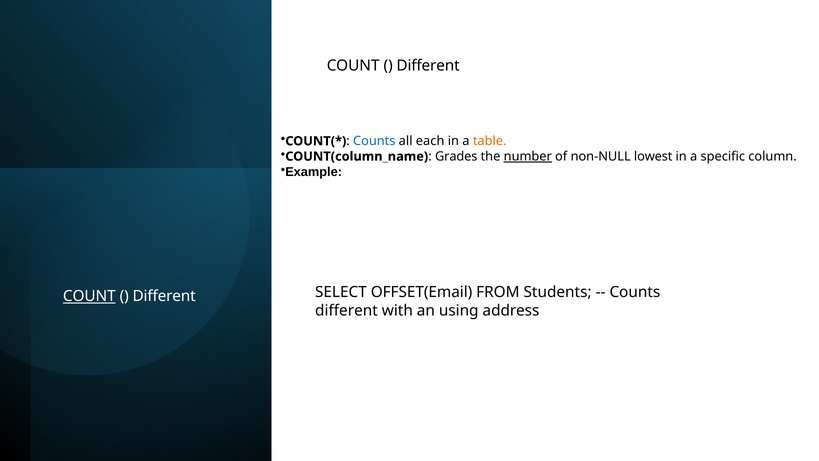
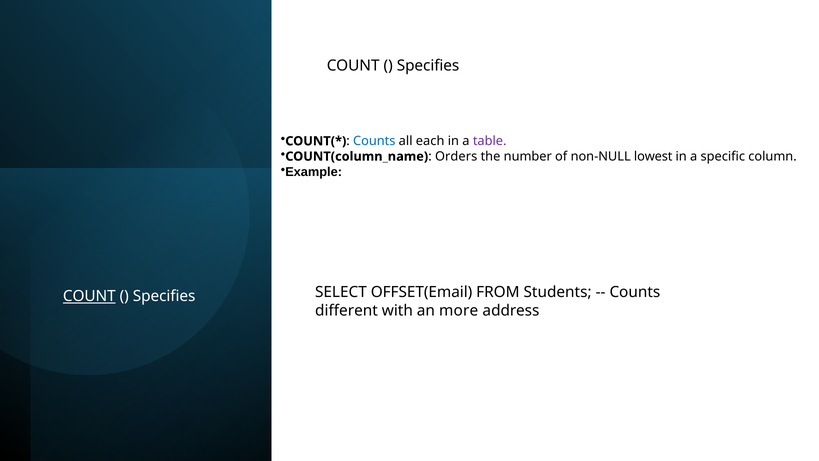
Different at (428, 65): Different -> Specifies
table colour: orange -> purple
Grades: Grades -> Orders
number underline: present -> none
Different at (164, 296): Different -> Specifies
using: using -> more
